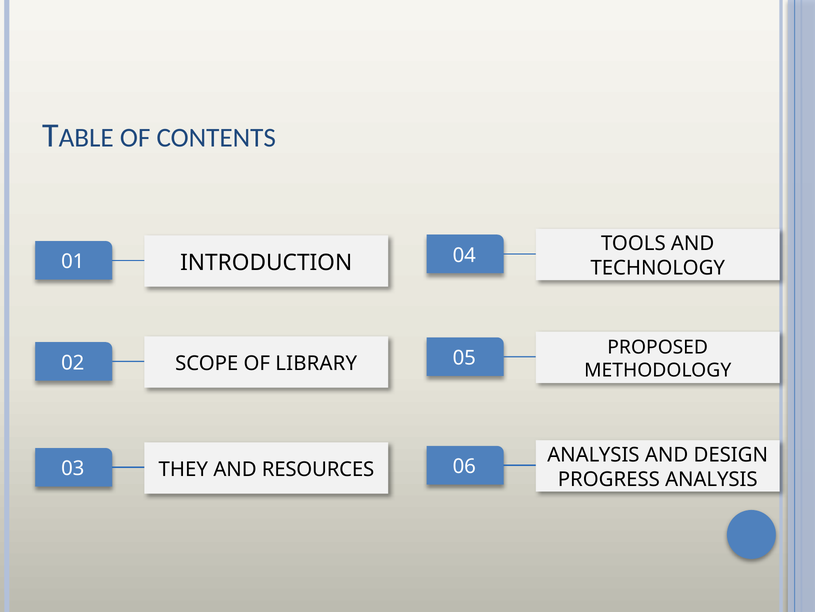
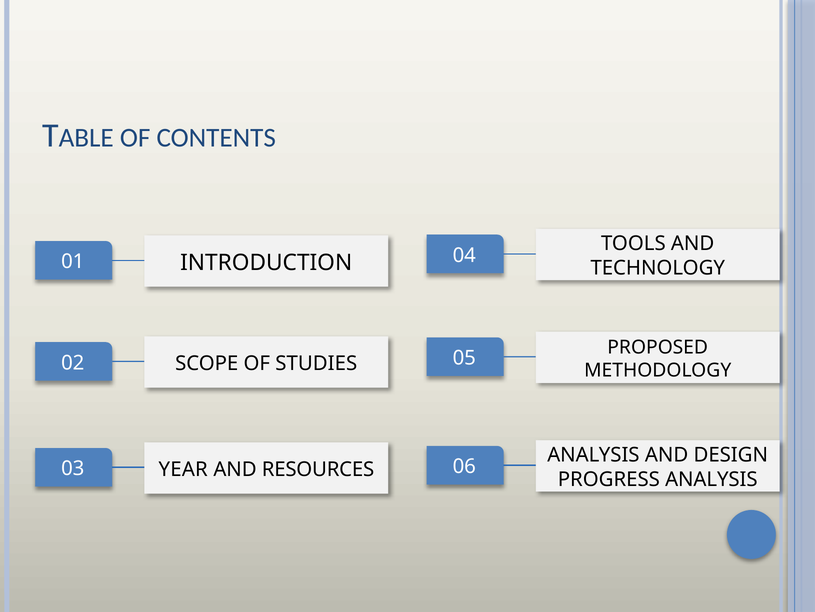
LIBRARY: LIBRARY -> STUDIES
THEY: THEY -> YEAR
